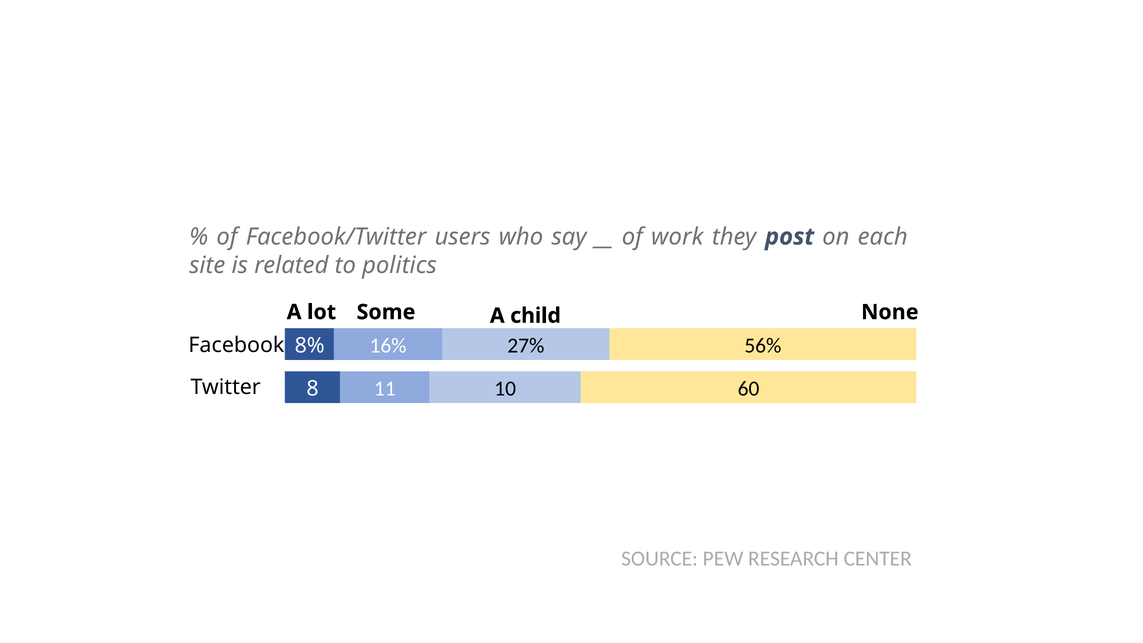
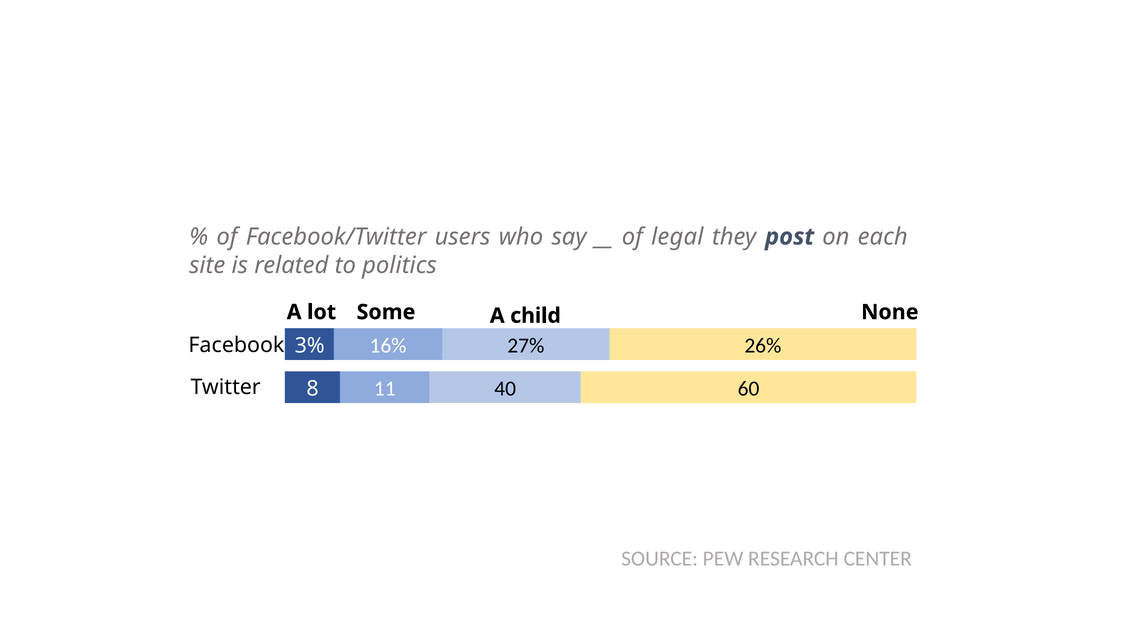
work: work -> legal
8%: 8% -> 3%
56%: 56% -> 26%
10: 10 -> 40
